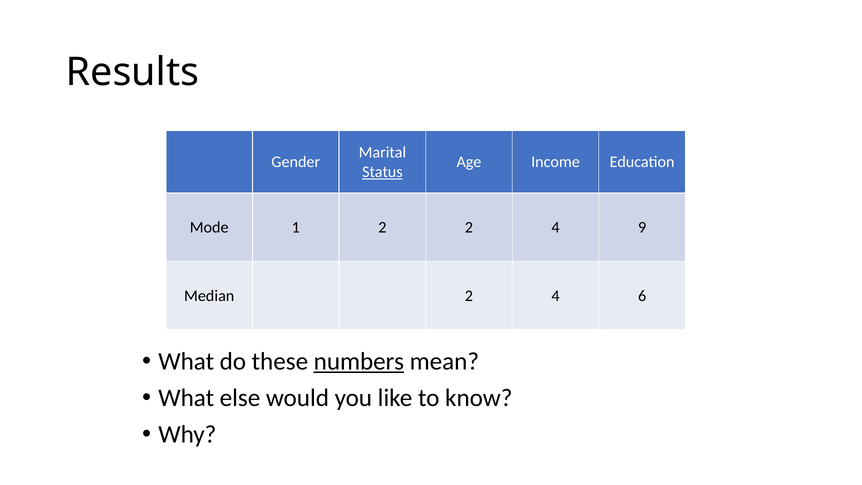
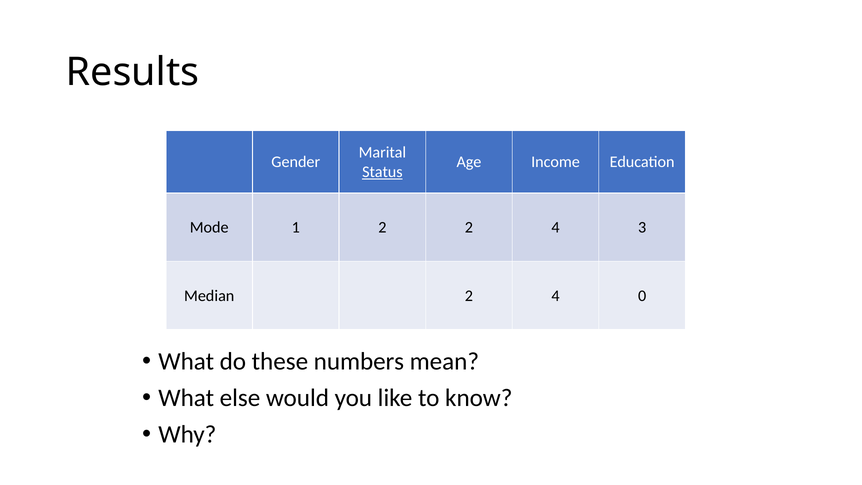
9: 9 -> 3
6: 6 -> 0
numbers underline: present -> none
